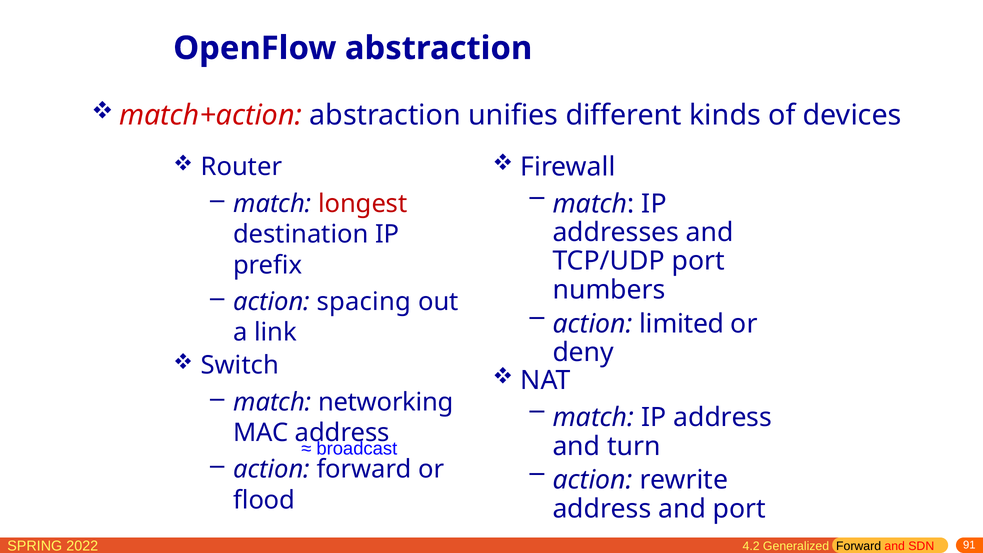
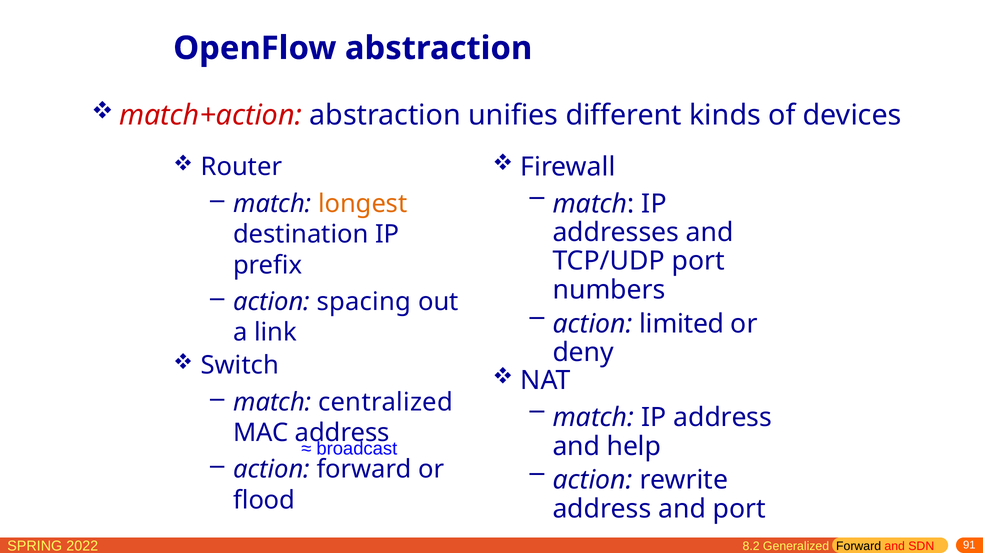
longest colour: red -> orange
networking: networking -> centralized
turn: turn -> help
4.2: 4.2 -> 8.2
